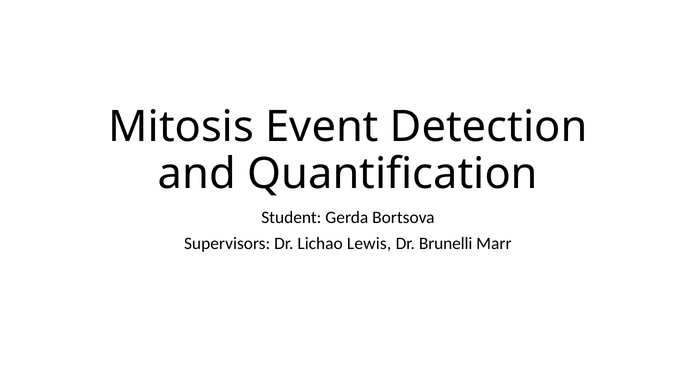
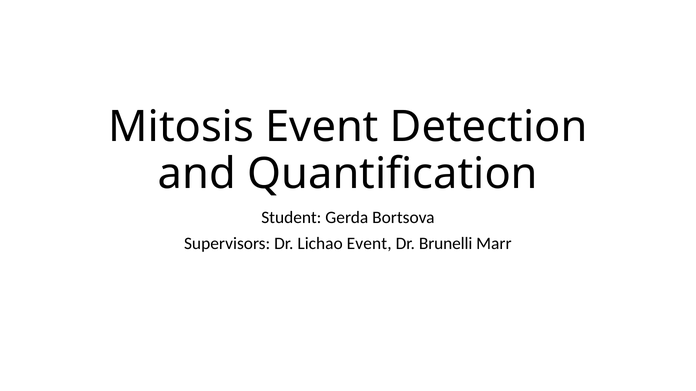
Lichao Lewis: Lewis -> Event
